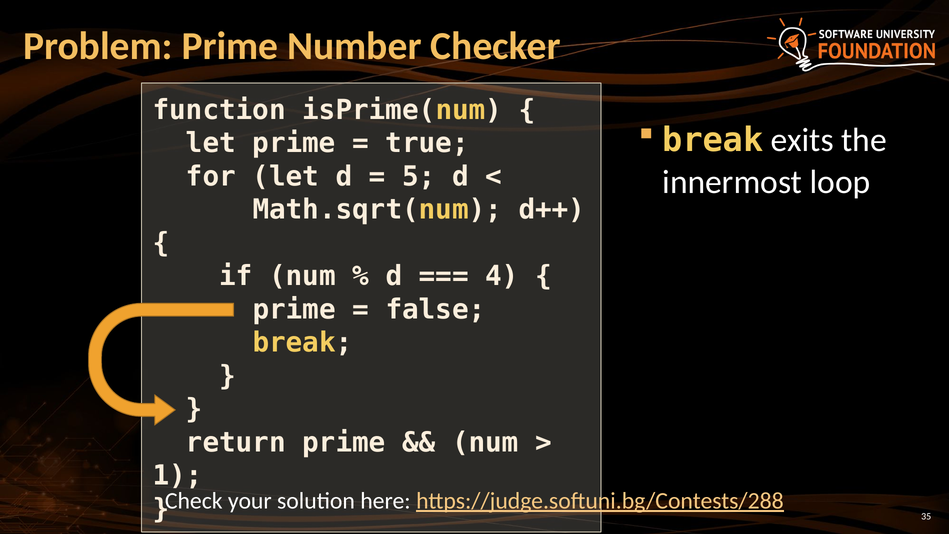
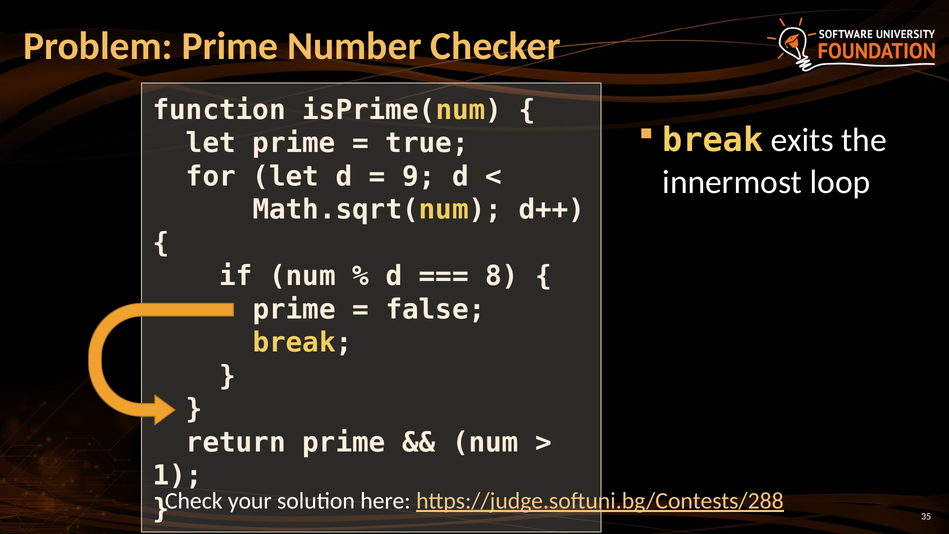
5: 5 -> 9
4: 4 -> 8
